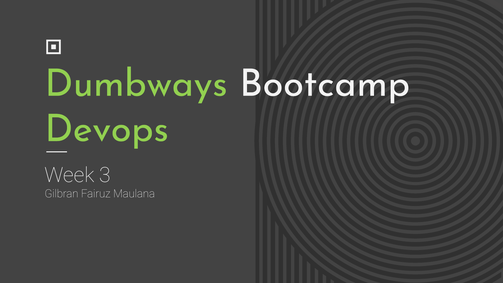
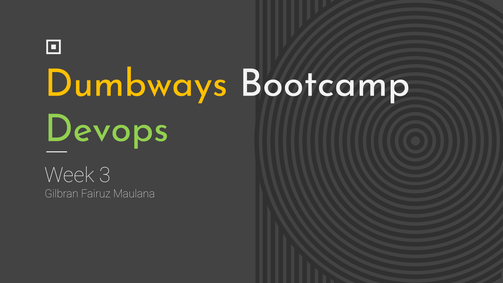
Dumbways colour: light green -> yellow
